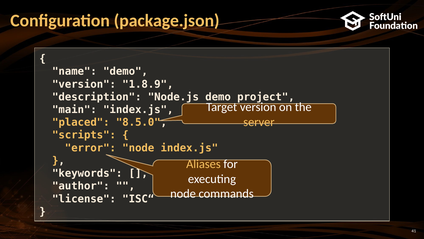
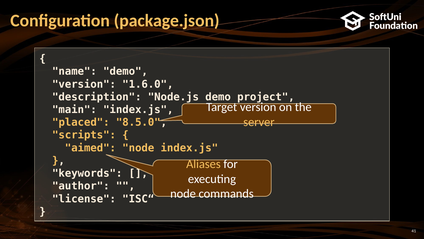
1.8.9: 1.8.9 -> 1.6.0
error: error -> aimed
